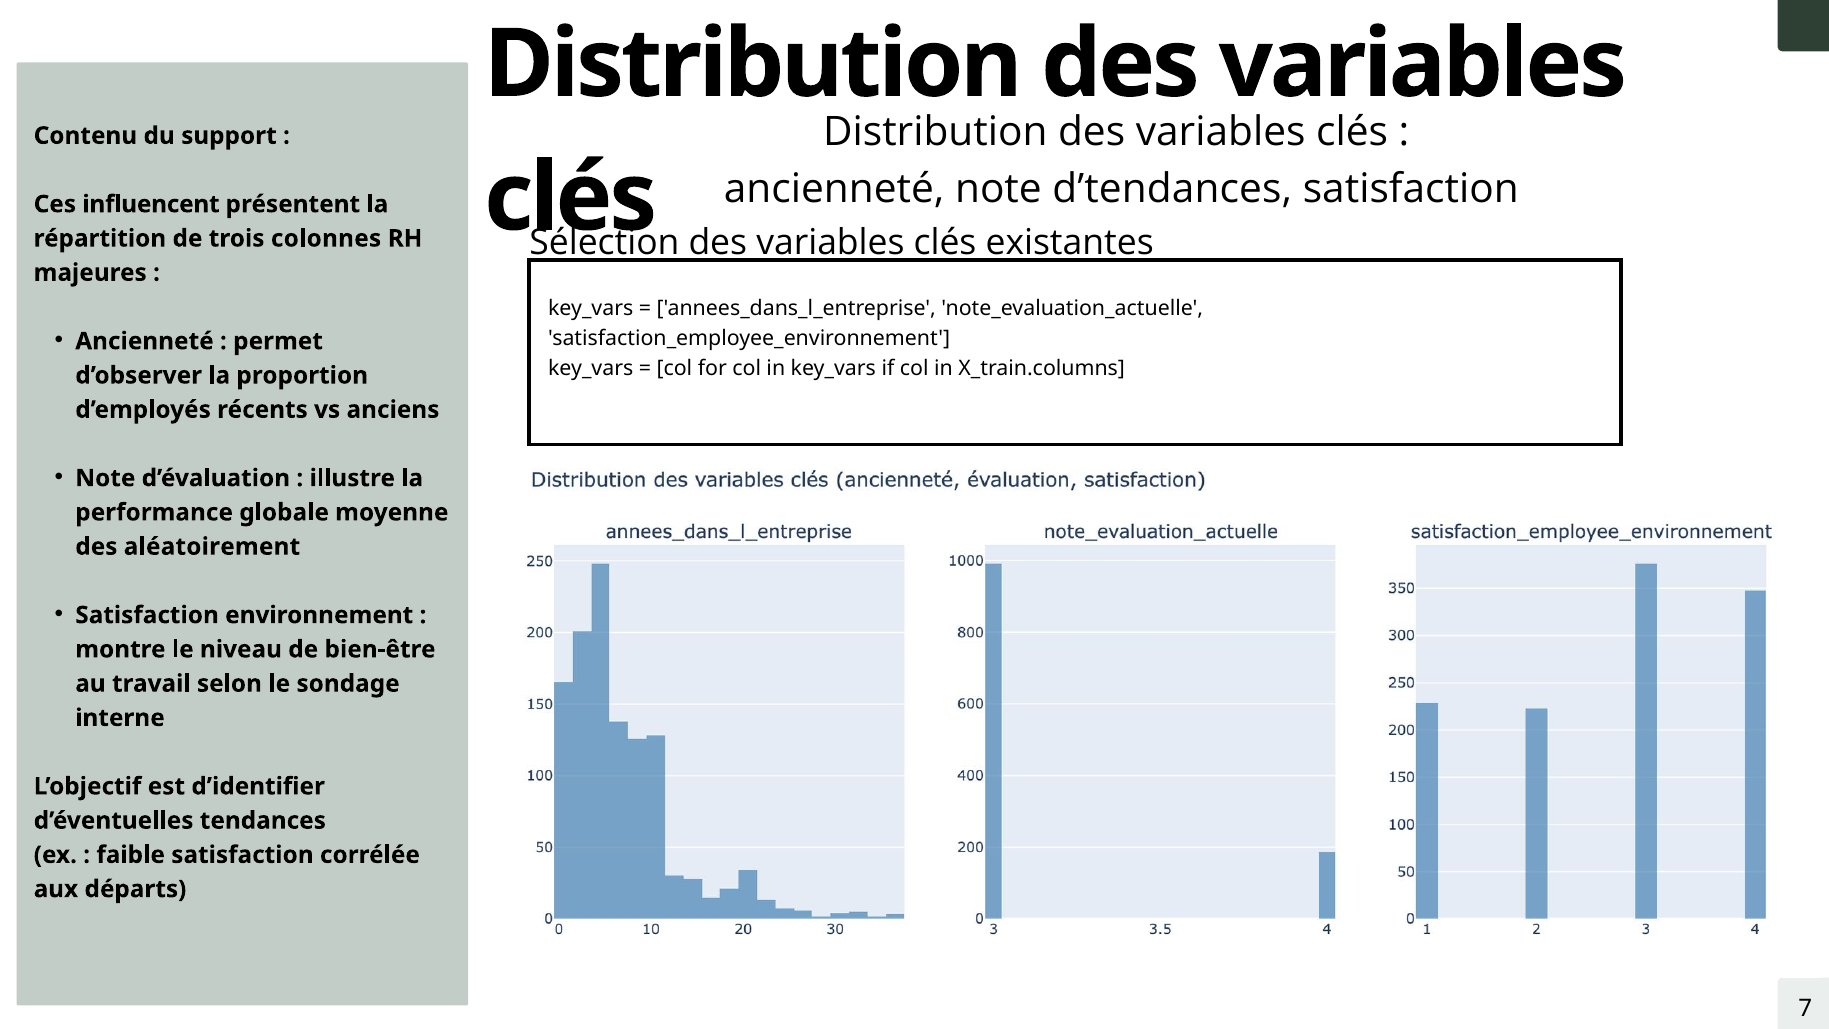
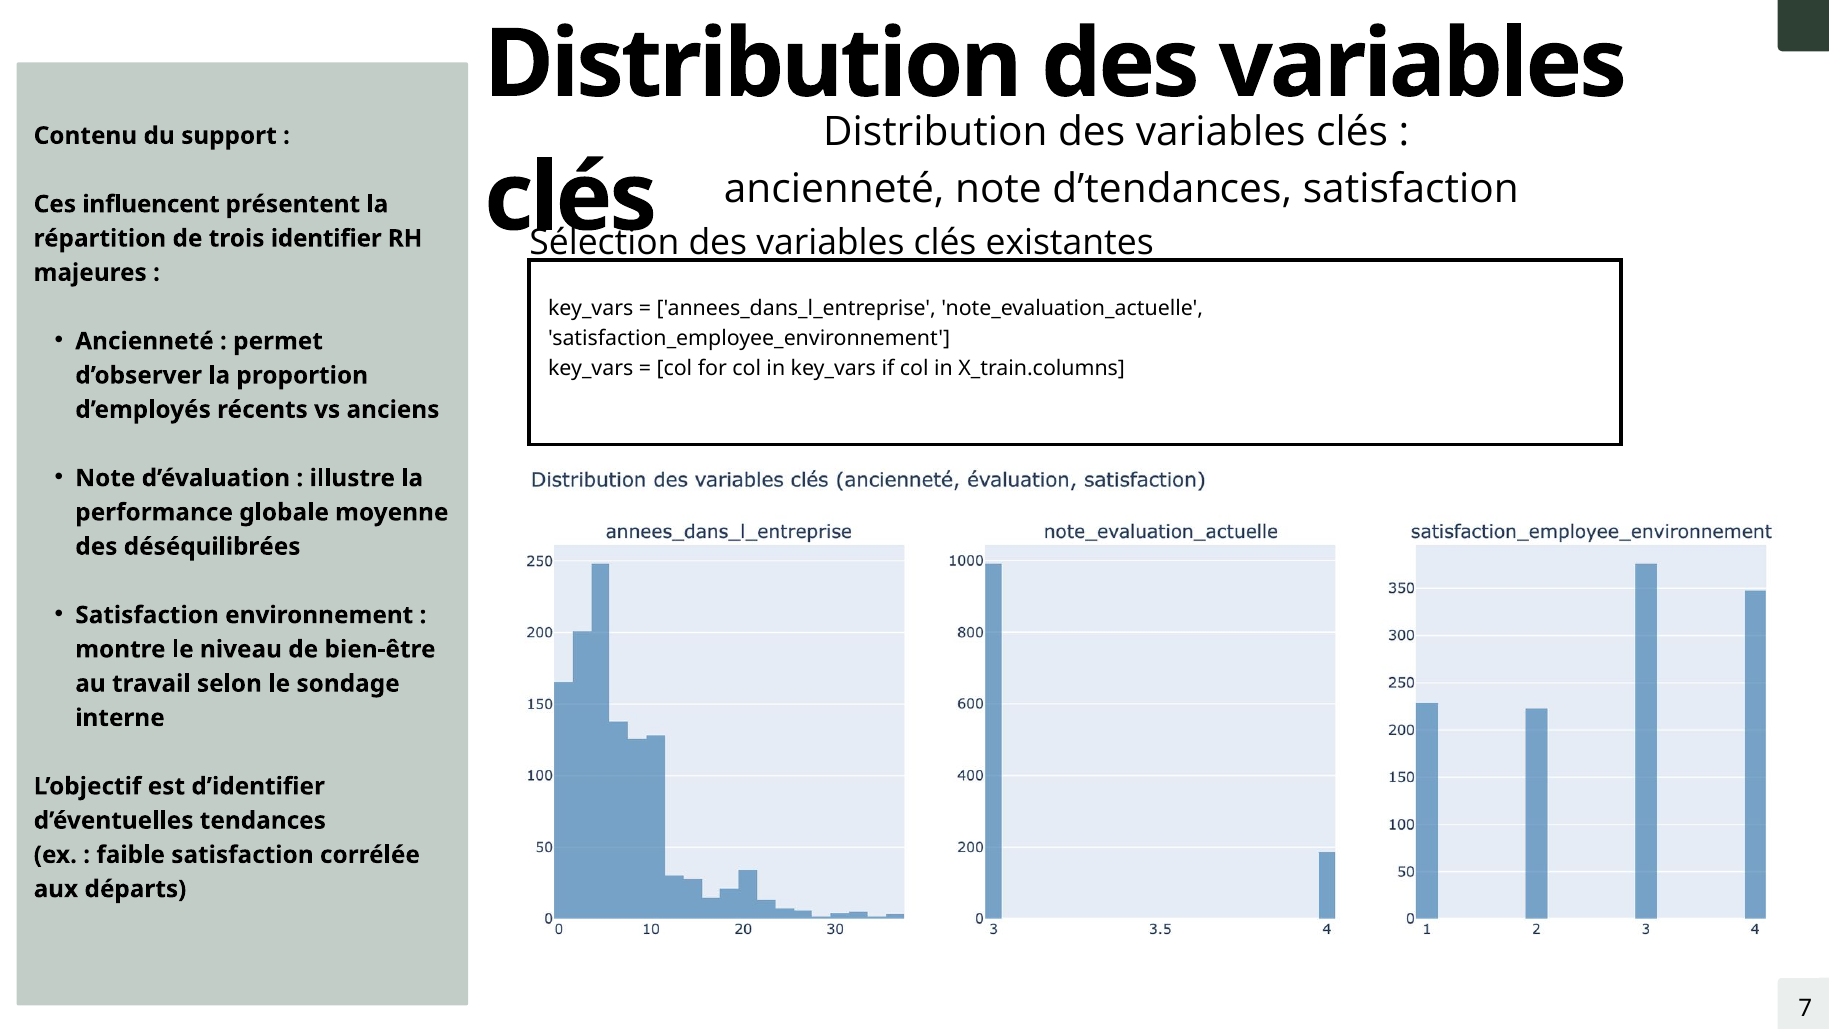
colonnes: colonnes -> identifier
aléatoirement: aléatoirement -> déséquilibrées
